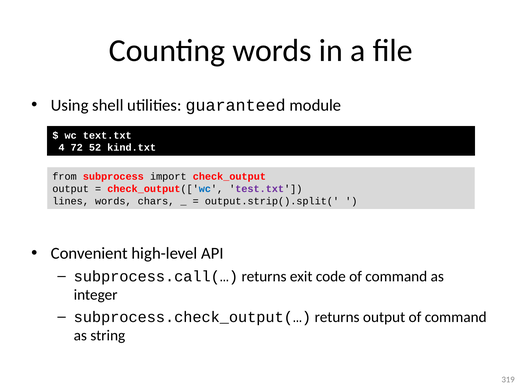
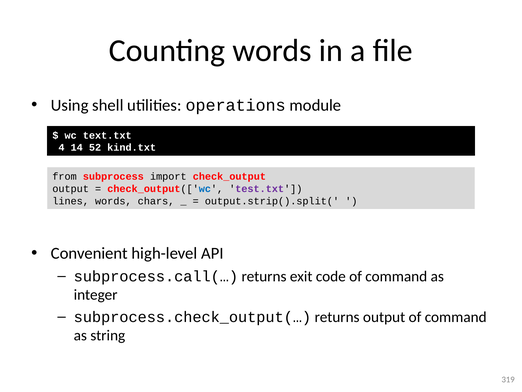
guaranteed: guaranteed -> operations
72: 72 -> 14
